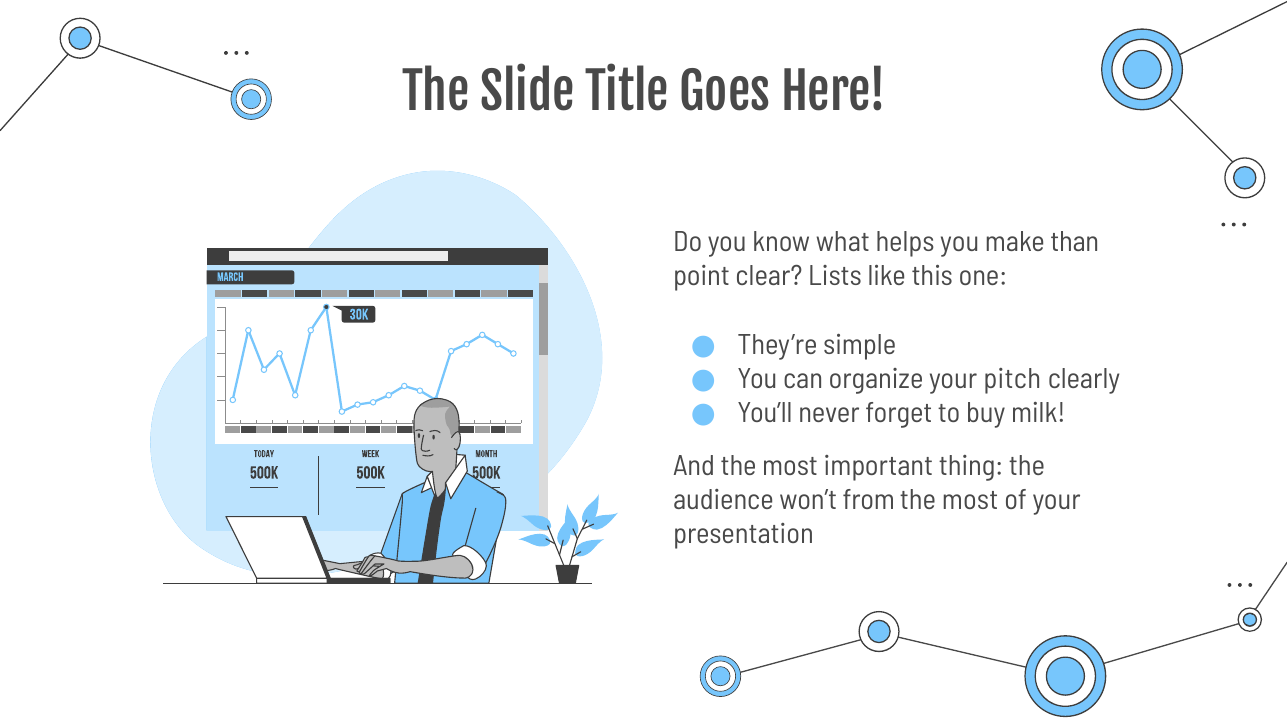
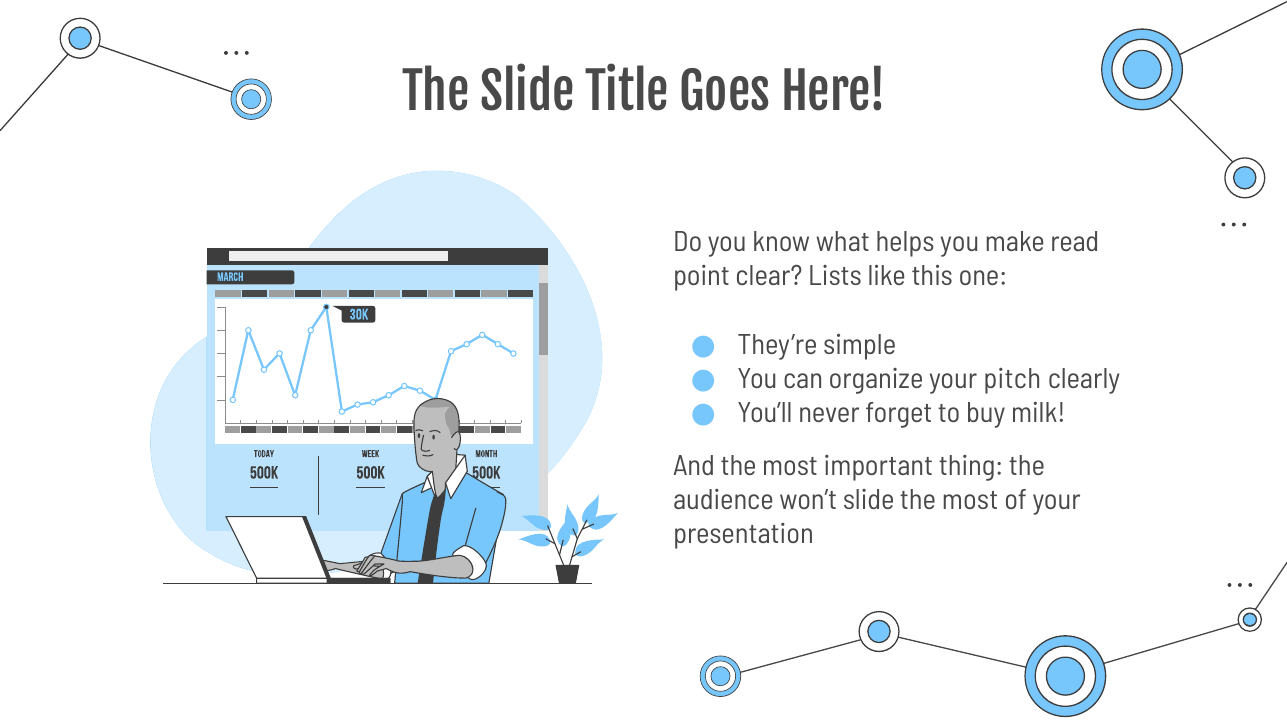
than: than -> read
won’t from: from -> slide
